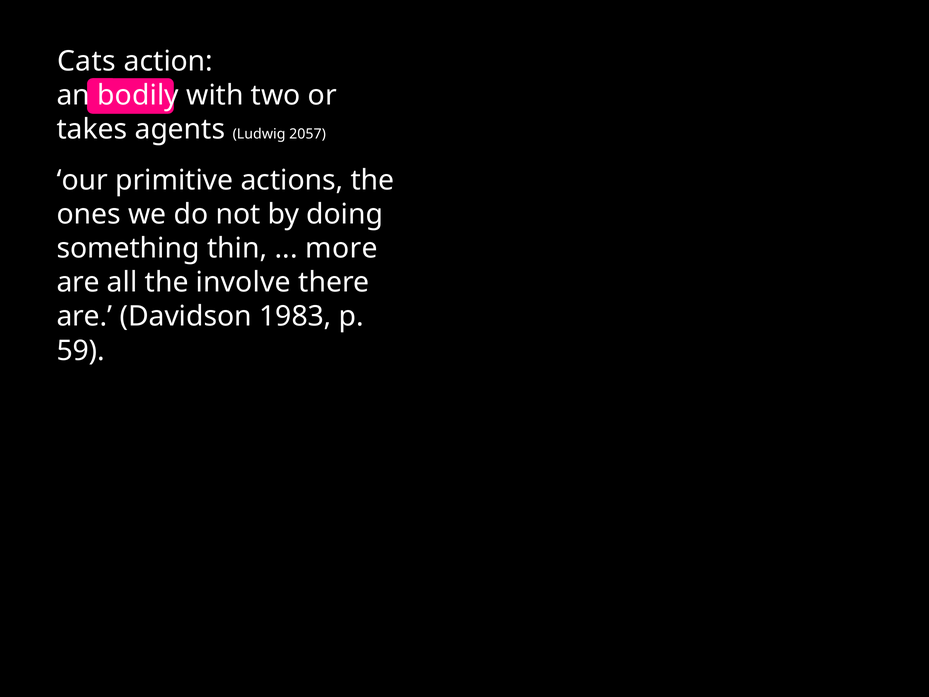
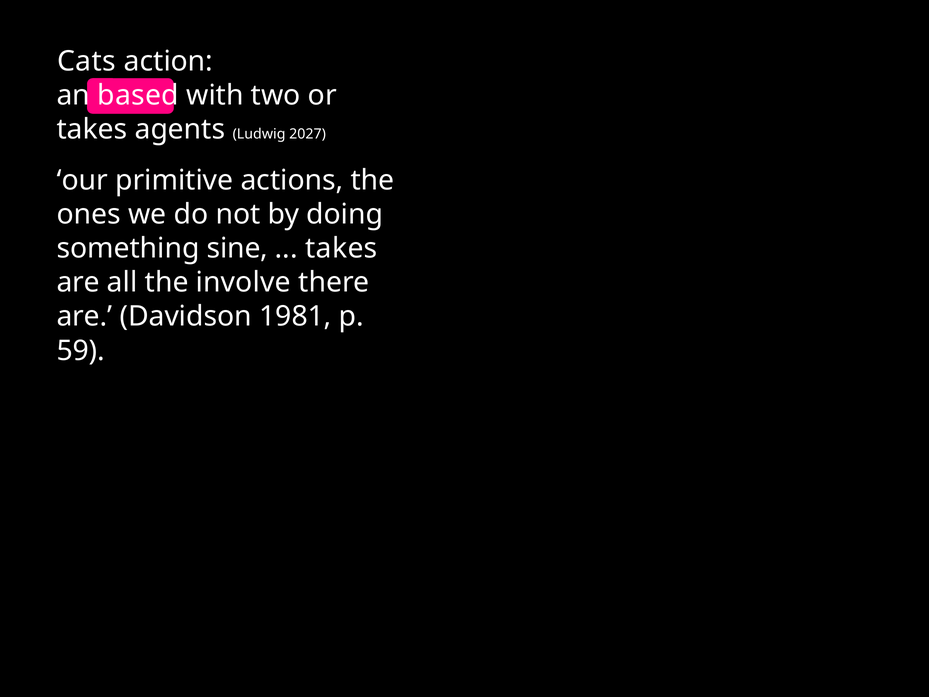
bodily: bodily -> based
2057: 2057 -> 2027
thin: thin -> sine
more at (341, 248): more -> takes
1983: 1983 -> 1981
